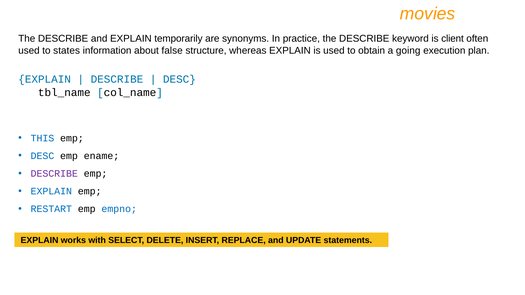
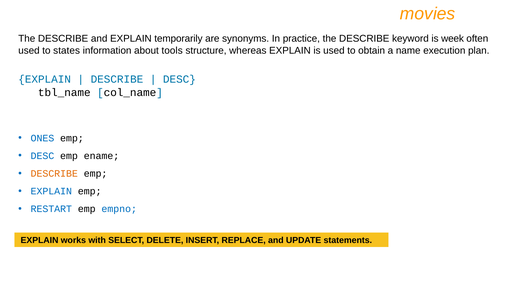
client: client -> week
false: false -> tools
going: going -> name
THIS: THIS -> ONES
DESCRIBE at (54, 174) colour: purple -> orange
